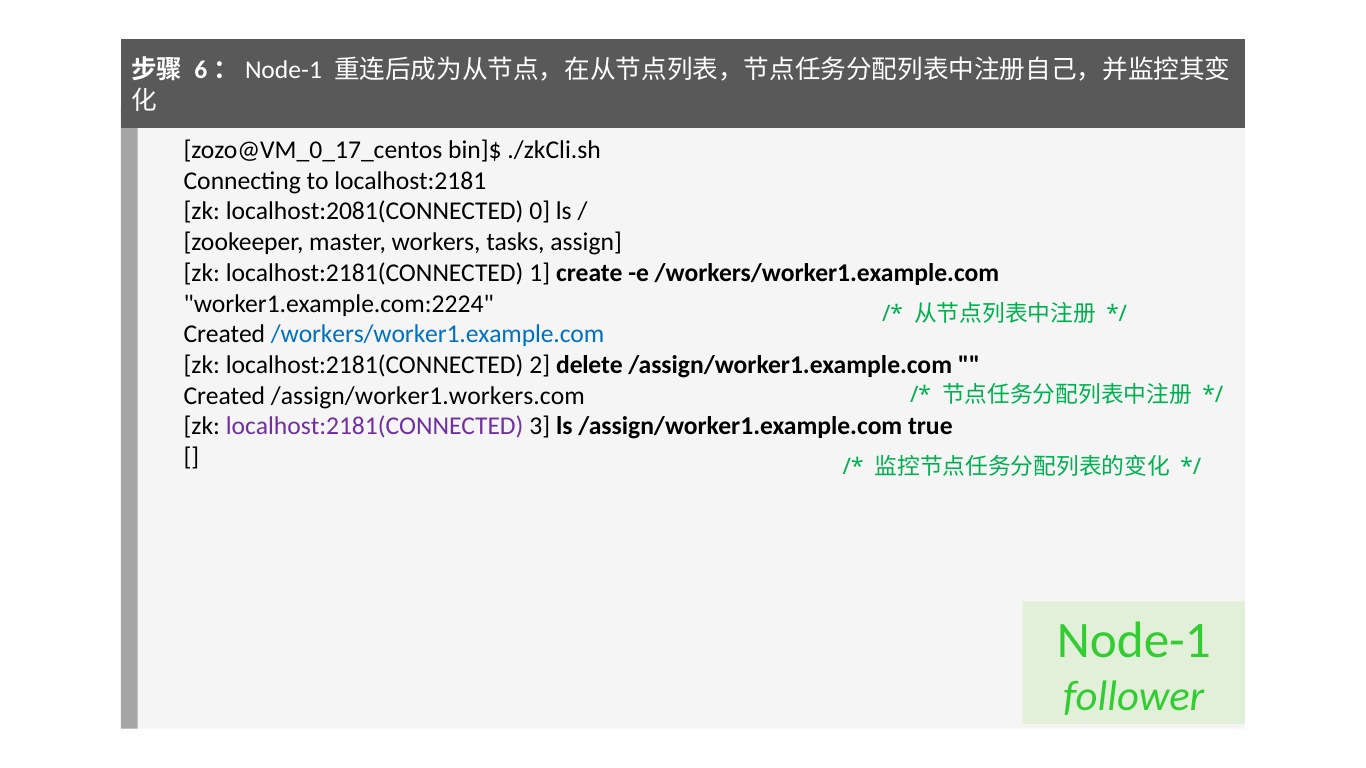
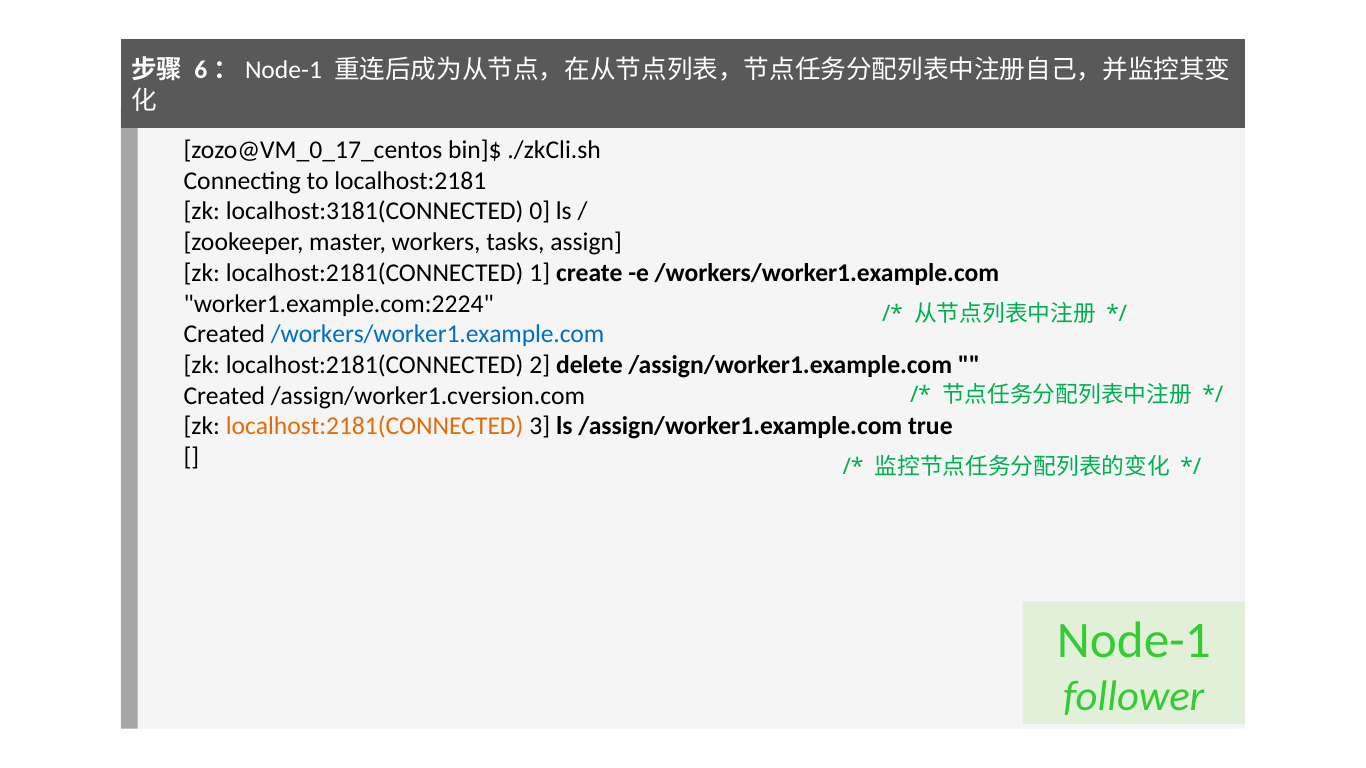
localhost:2081(CONNECTED: localhost:2081(CONNECTED -> localhost:3181(CONNECTED
/assign/worker1.workers.com: /assign/worker1.workers.com -> /assign/worker1.cversion.com
localhost:2181(CONNECTED at (375, 427) colour: purple -> orange
